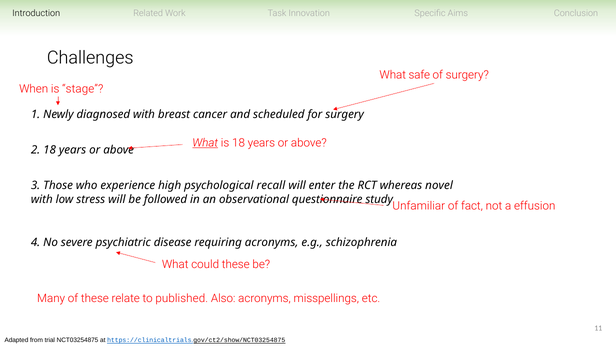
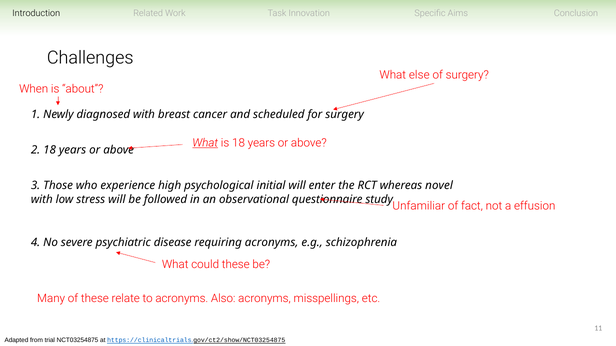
safe: safe -> else
stage: stage -> about
recall: recall -> initial
to published: published -> acronyms
